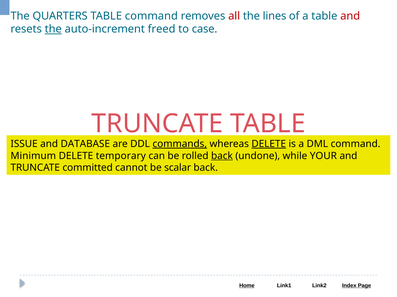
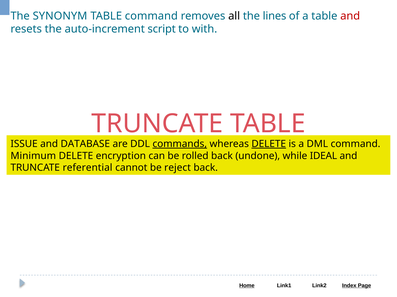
QUARTERS: QUARTERS -> SYNONYM
all colour: red -> black
the at (53, 29) underline: present -> none
freed: freed -> script
case: case -> with
temporary: temporary -> encryption
back at (222, 156) underline: present -> none
YOUR: YOUR -> IDEAL
committed: committed -> referential
scalar: scalar -> reject
